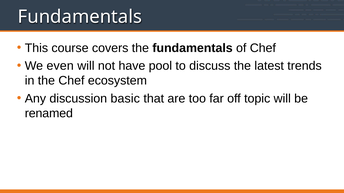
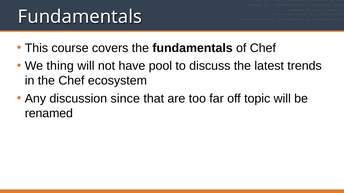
even: even -> thing
basic: basic -> since
